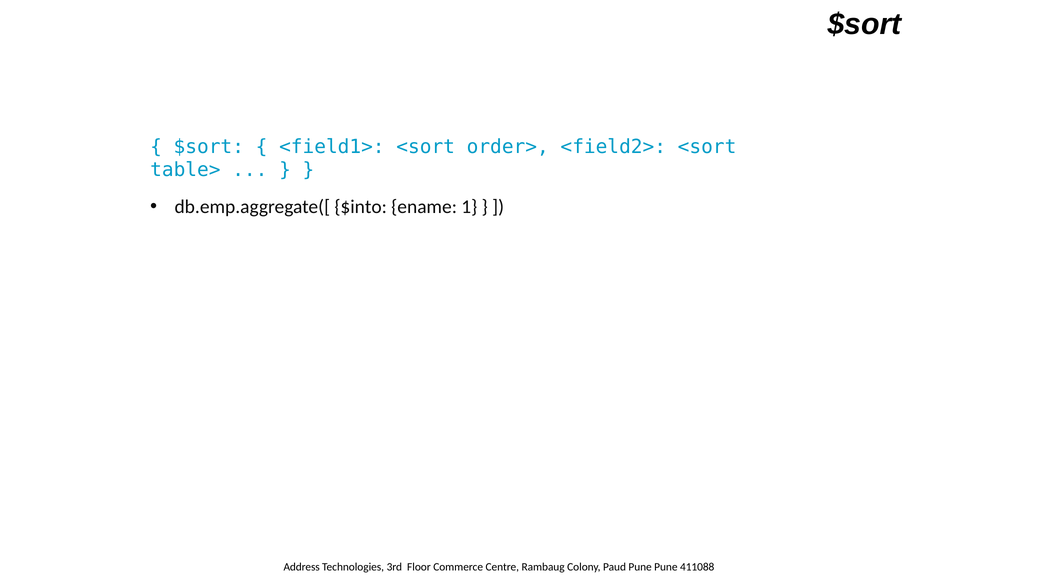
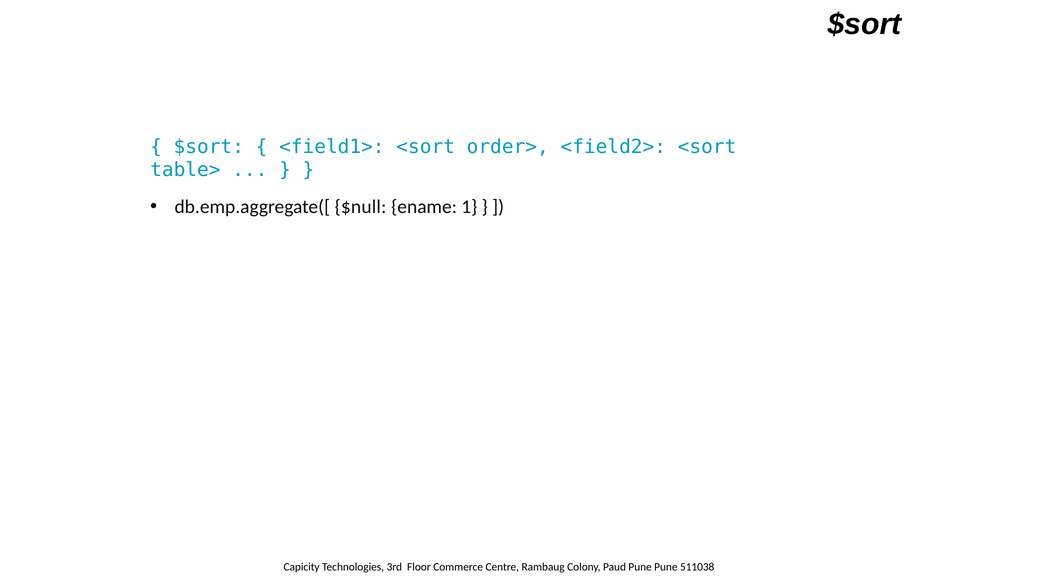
$into: $into -> $null
Address: Address -> Capicity
411088: 411088 -> 511038
